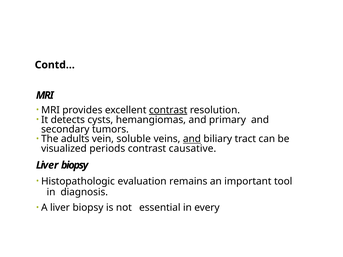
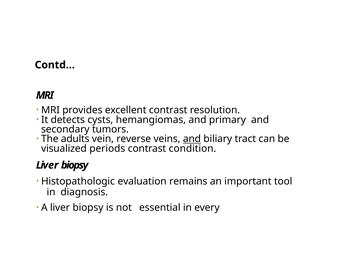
contrast at (168, 110) underline: present -> none
soluble: soluble -> reverse
causative: causative -> condition
